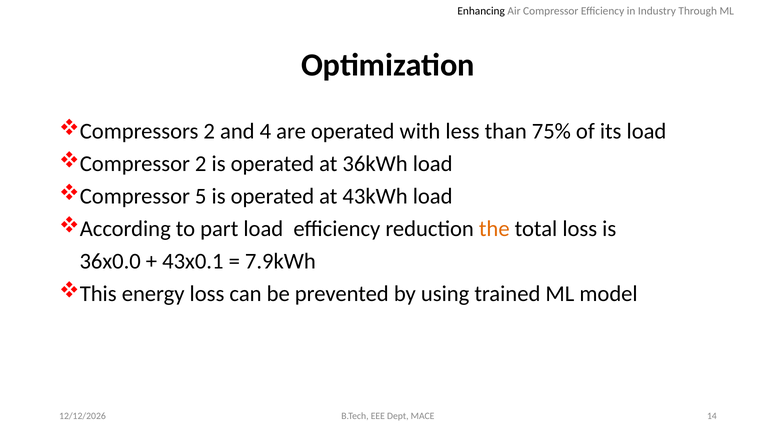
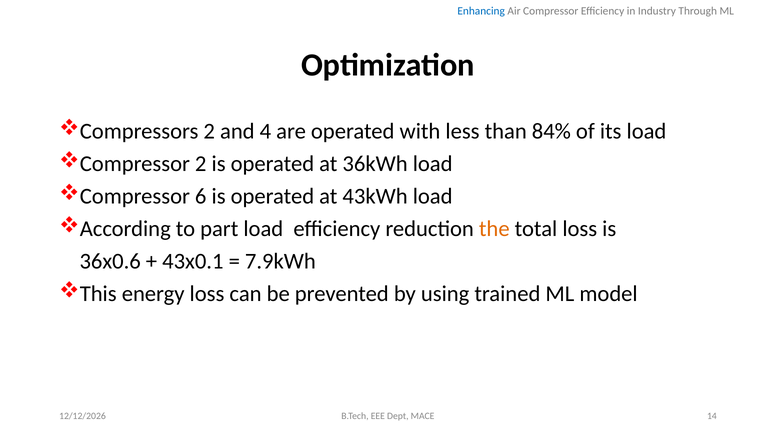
Enhancing colour: black -> blue
75%: 75% -> 84%
5: 5 -> 6
36x0.0: 36x0.0 -> 36x0.6
